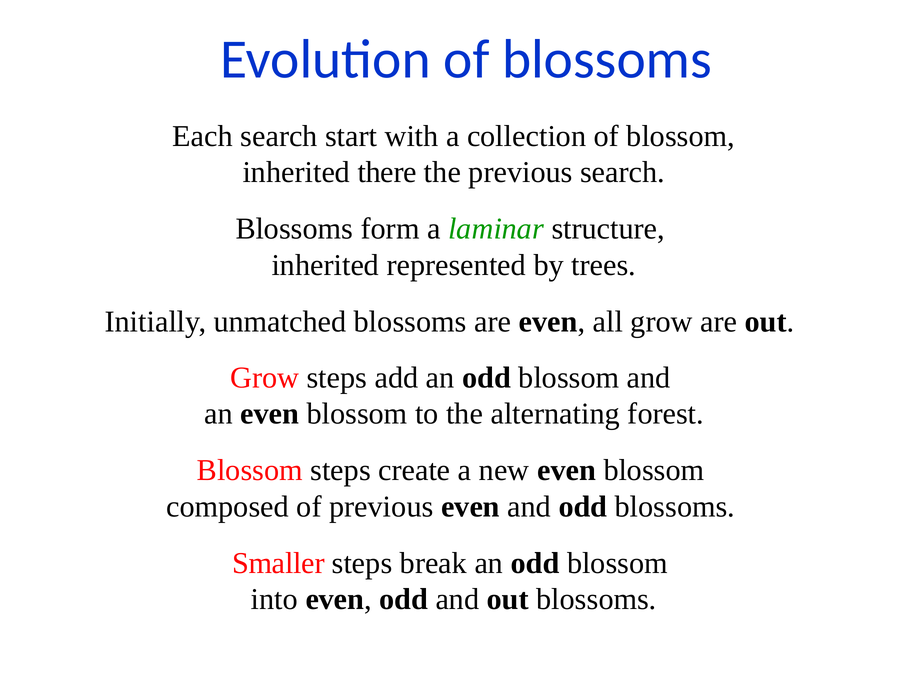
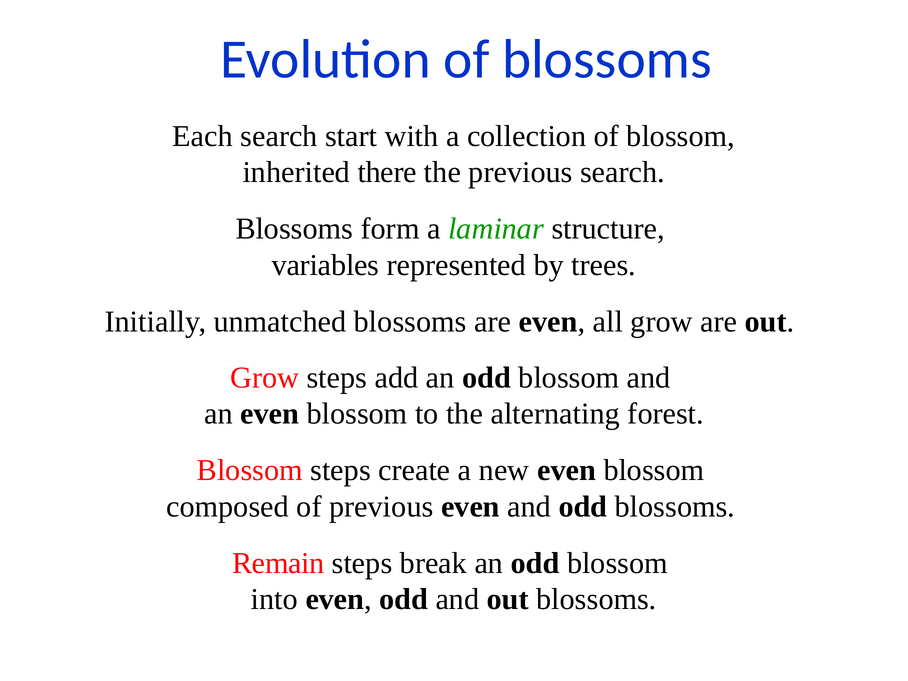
inherited at (325, 265): inherited -> variables
Smaller: Smaller -> Remain
